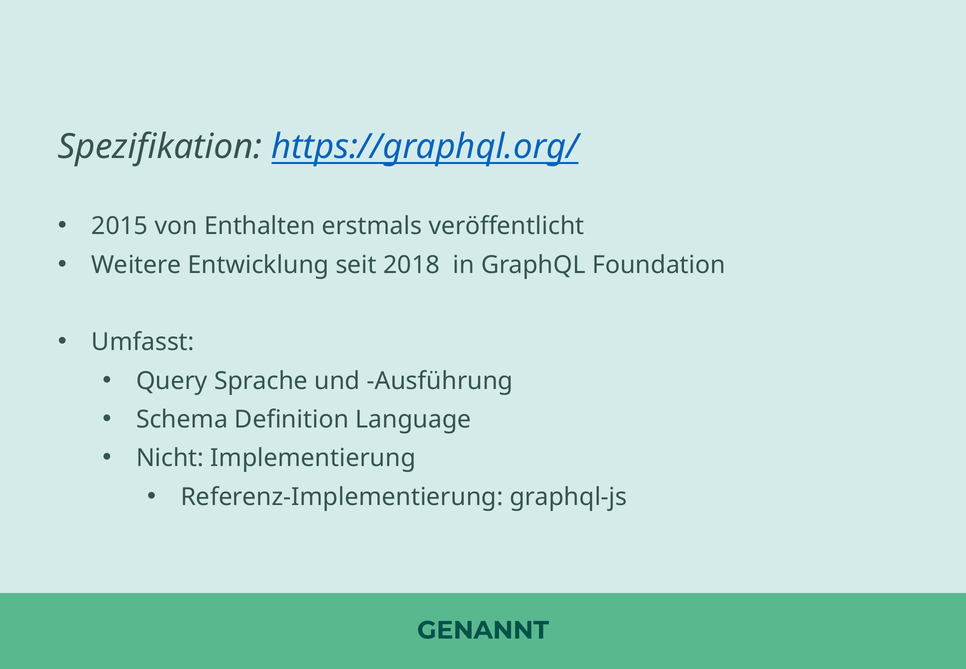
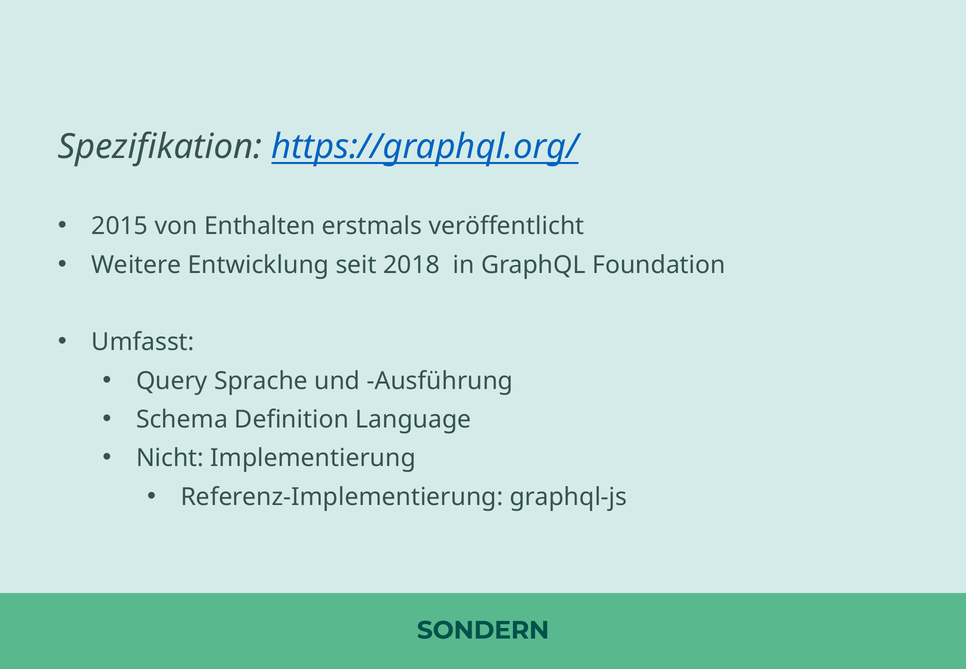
GENANNT: GENANNT -> SONDERN
